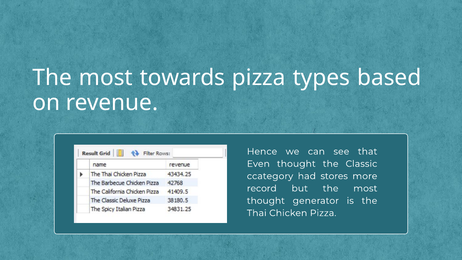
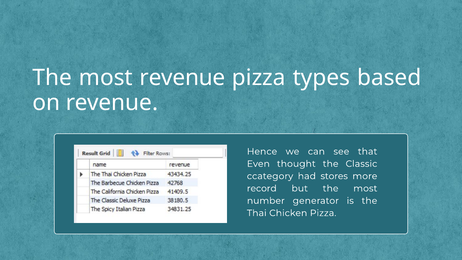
most towards: towards -> revenue
thought at (266, 201): thought -> number
